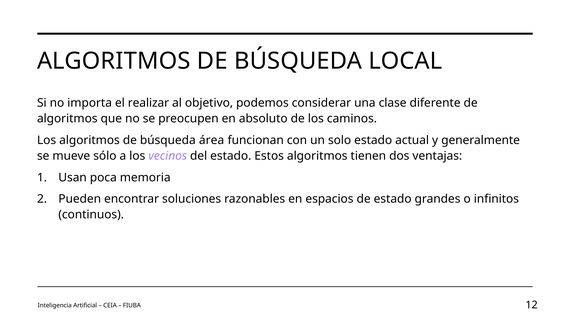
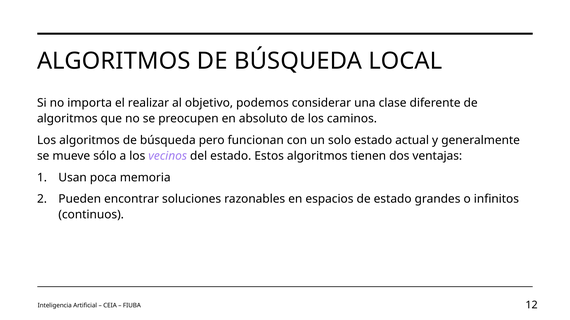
área: área -> pero
